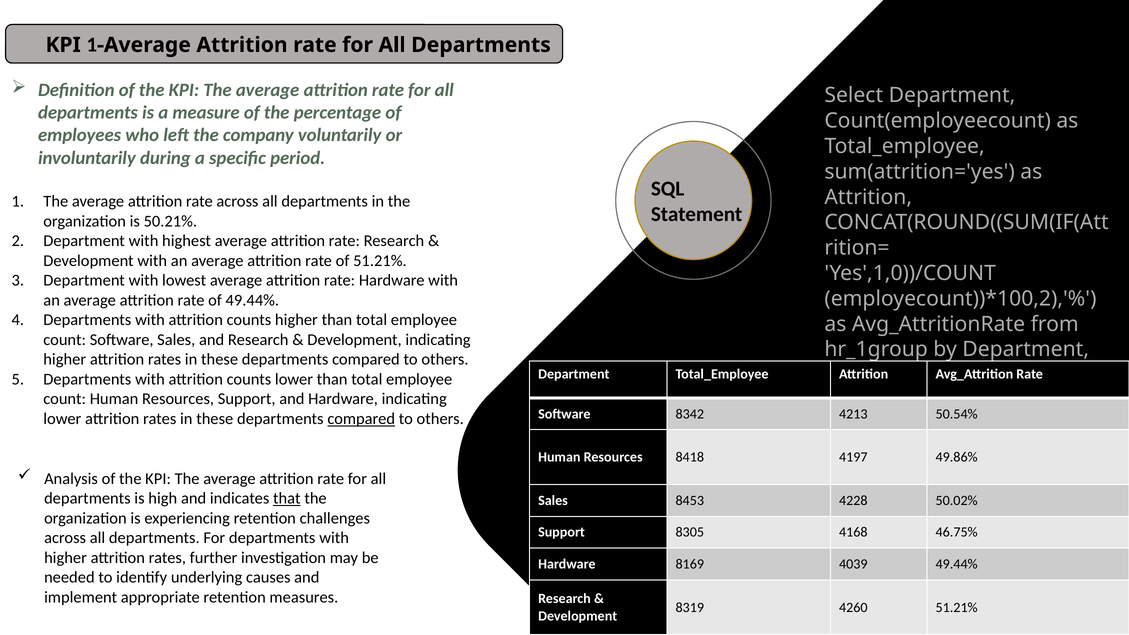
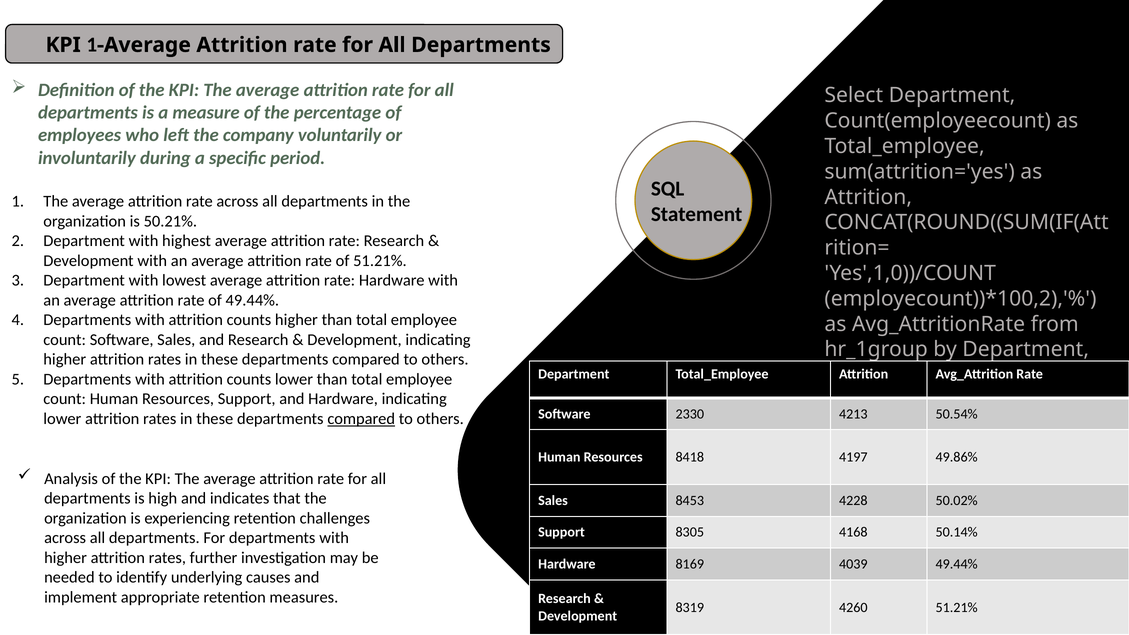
8342: 8342 -> 2330
that underline: present -> none
46.75%: 46.75% -> 50.14%
